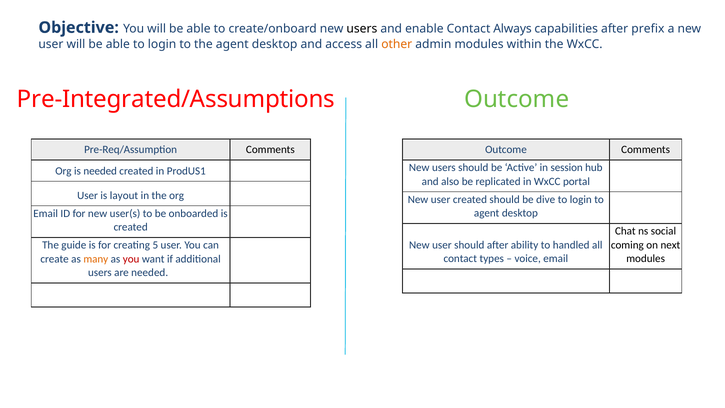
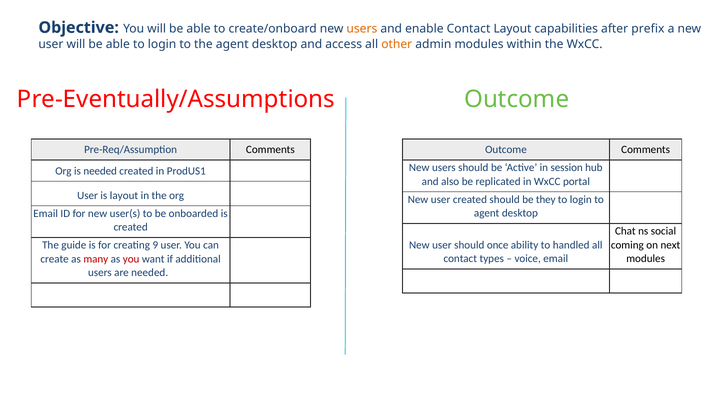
users at (362, 29) colour: black -> orange
Contact Always: Always -> Layout
Pre-Integrated/Assumptions: Pre-Integrated/Assumptions -> Pre-Eventually/Assumptions
dive: dive -> they
should after: after -> once
5: 5 -> 9
many colour: orange -> red
